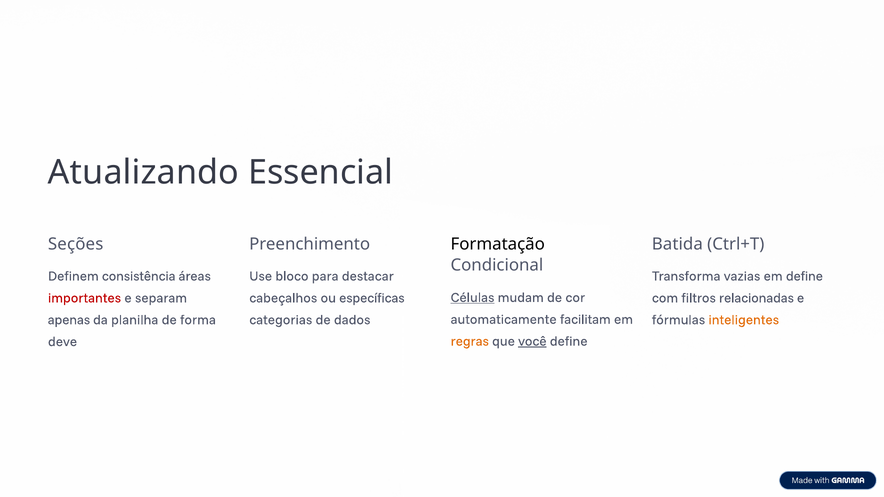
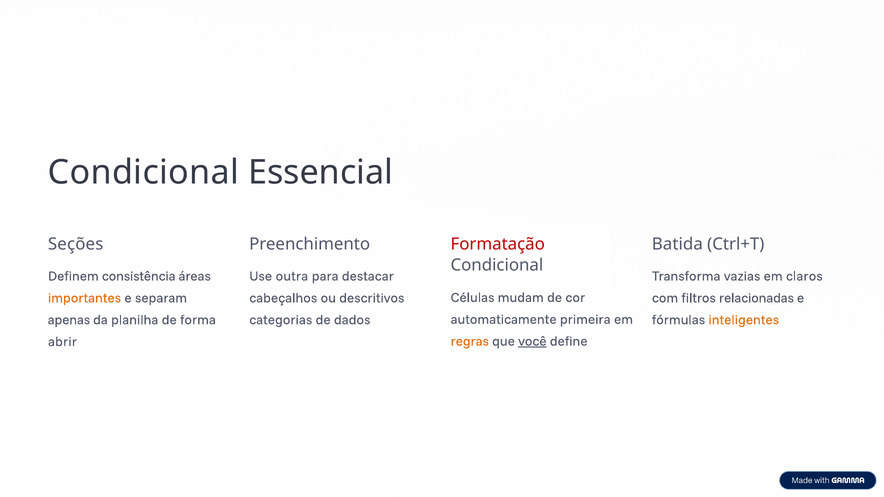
Atualizando at (144, 172): Atualizando -> Condicional
Formatação colour: black -> red
bloco: bloco -> outra
em define: define -> claros
Células underline: present -> none
importantes colour: red -> orange
específicas: específicas -> descritivos
facilitam: facilitam -> primeira
deve: deve -> abrir
